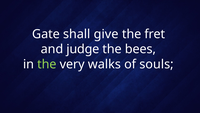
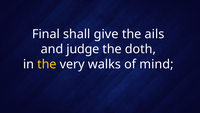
Gate: Gate -> Final
fret: fret -> ails
bees: bees -> doth
the at (47, 64) colour: light green -> yellow
souls: souls -> mind
